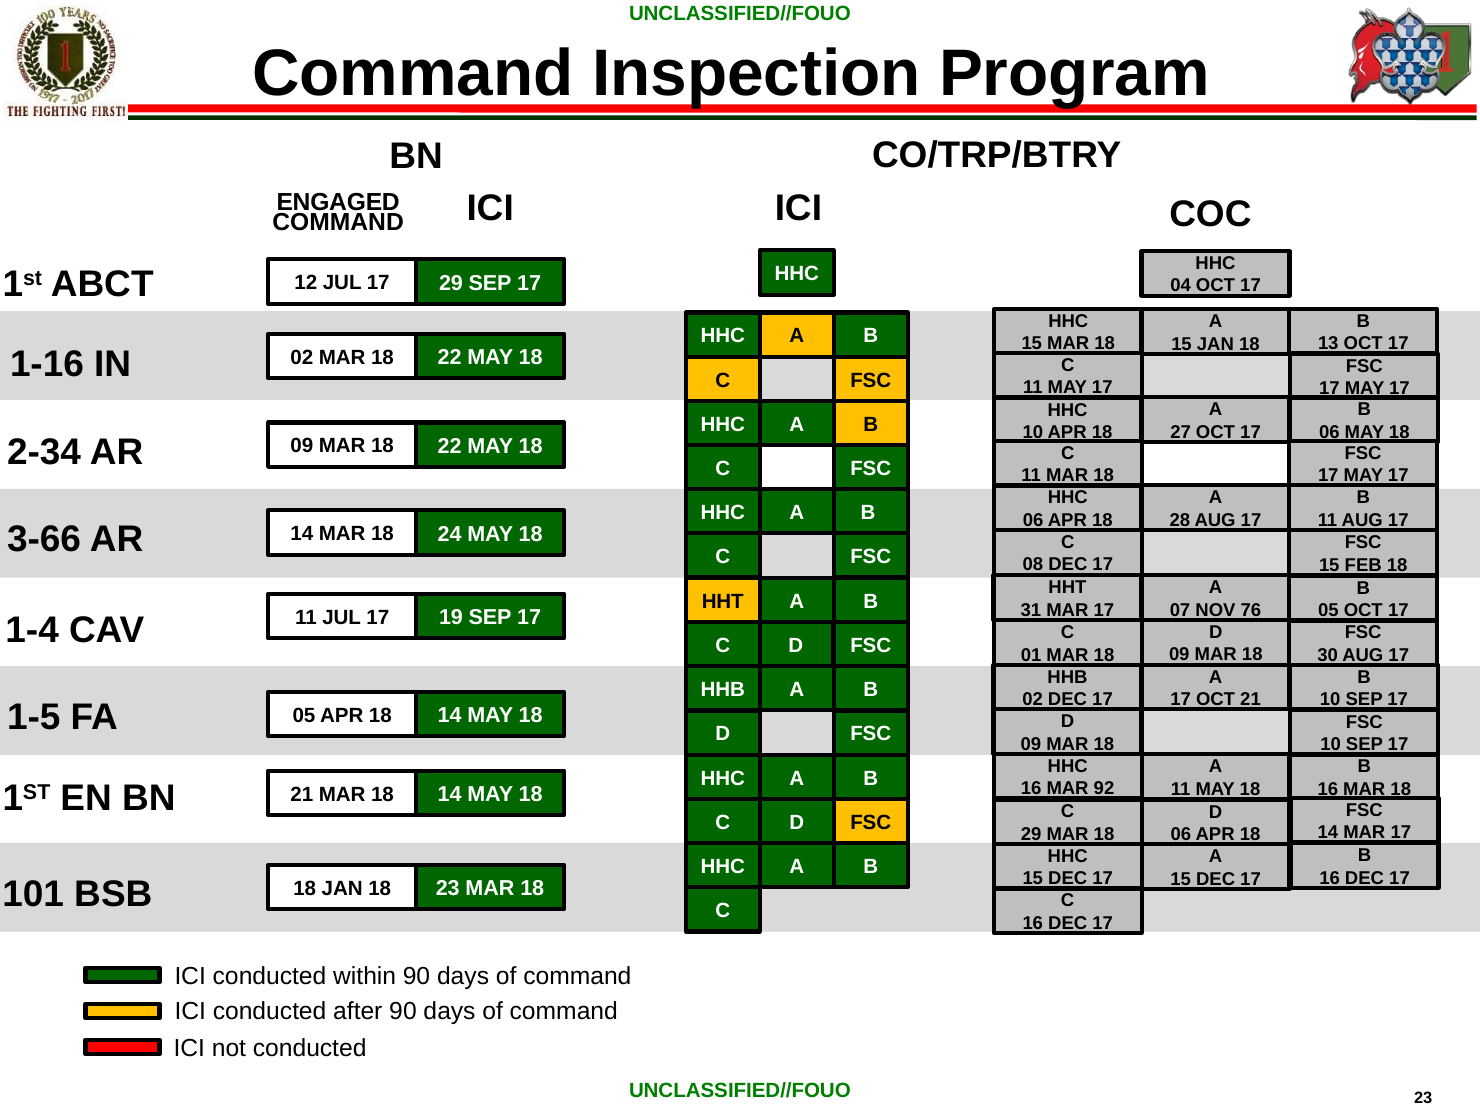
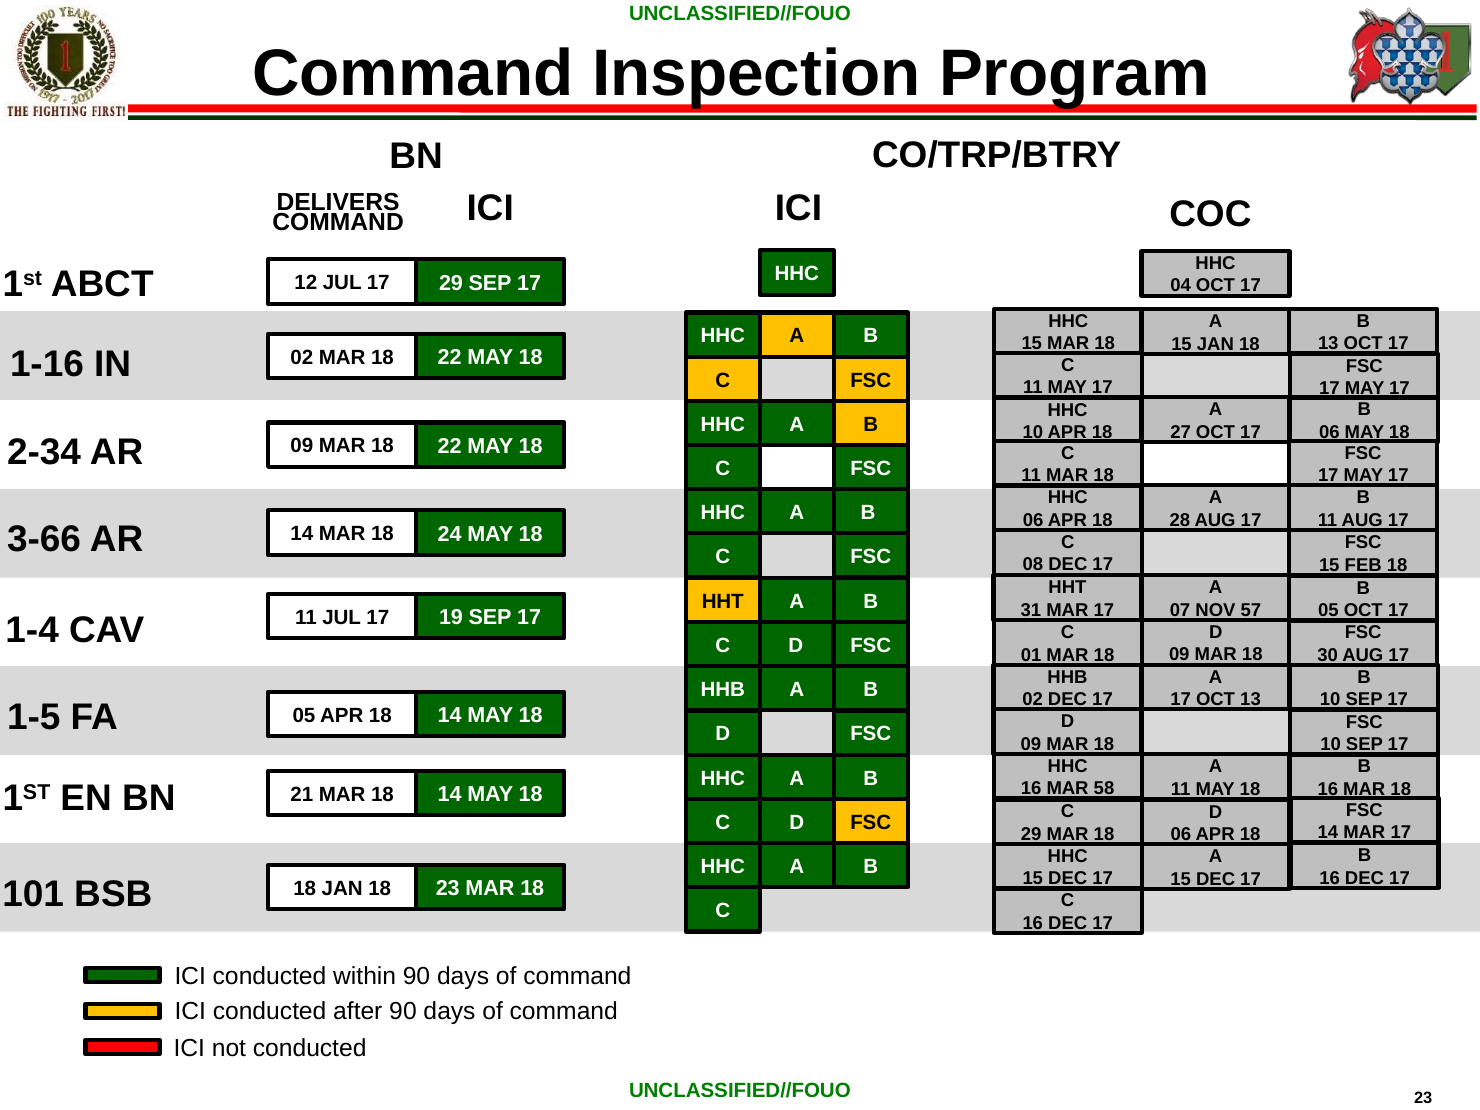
ENGAGED: ENGAGED -> DELIVERS
76: 76 -> 57
OCT 21: 21 -> 13
92: 92 -> 58
